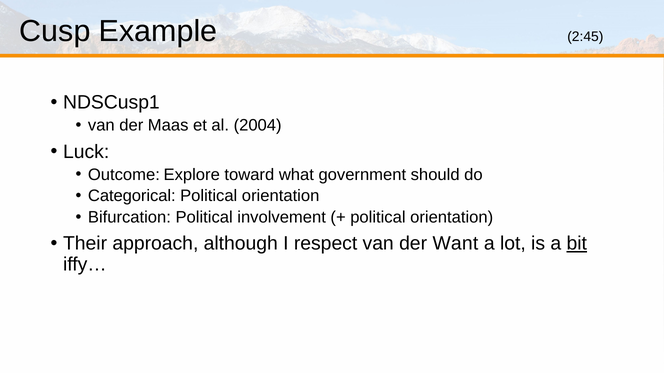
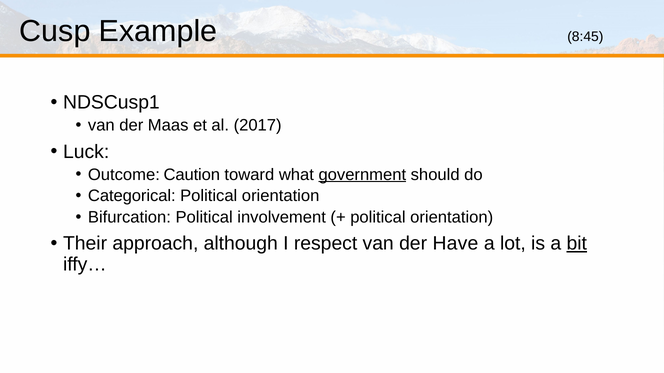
2:45: 2:45 -> 8:45
2004: 2004 -> 2017
Explore: Explore -> Caution
government underline: none -> present
Want: Want -> Have
